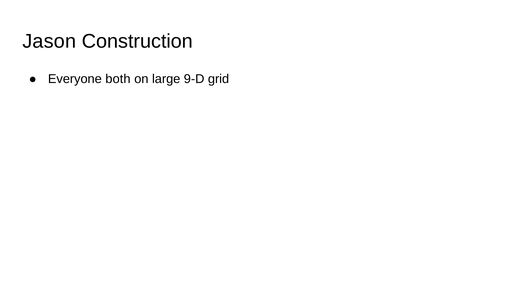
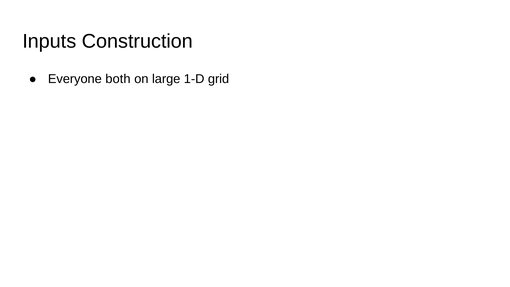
Jason: Jason -> Inputs
9-D: 9-D -> 1-D
